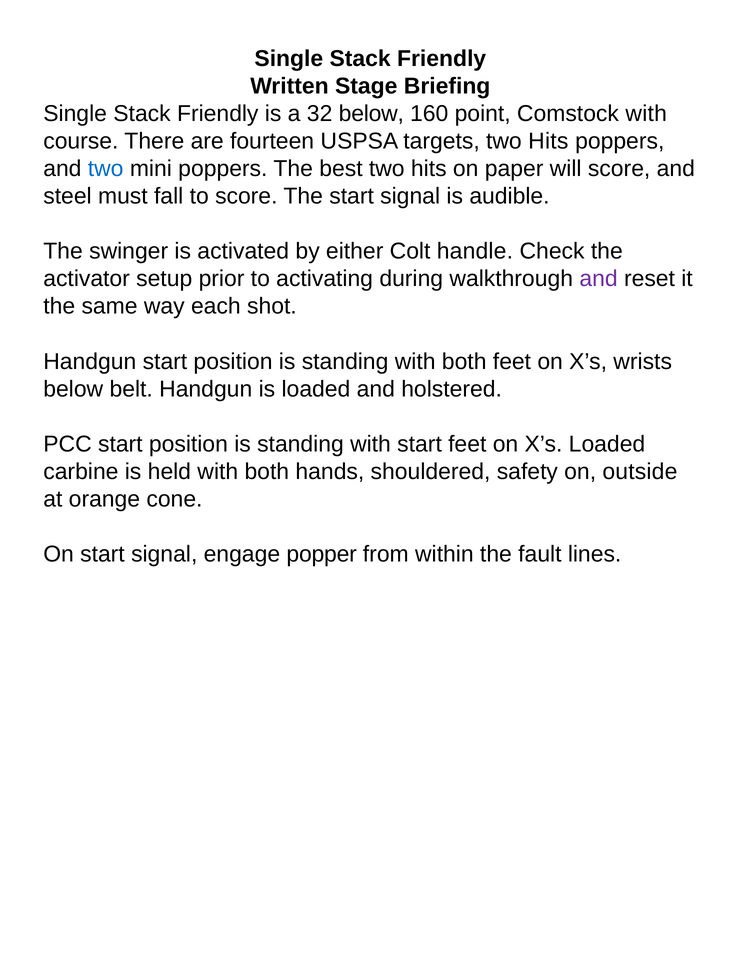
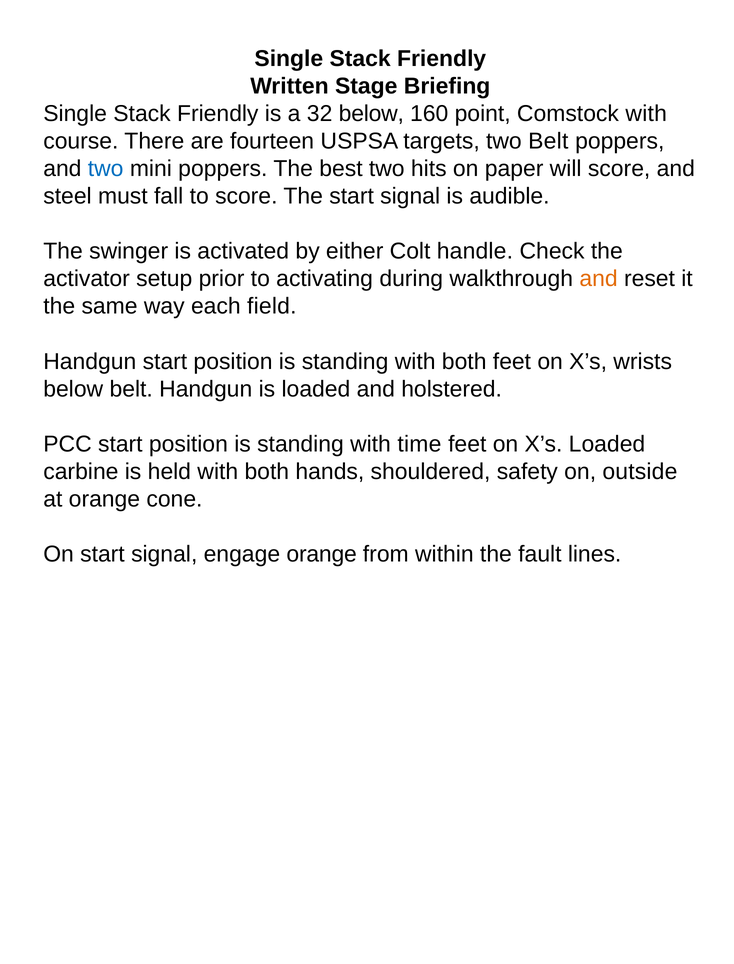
targets two Hits: Hits -> Belt
and at (599, 279) colour: purple -> orange
shot: shot -> field
with start: start -> time
engage popper: popper -> orange
